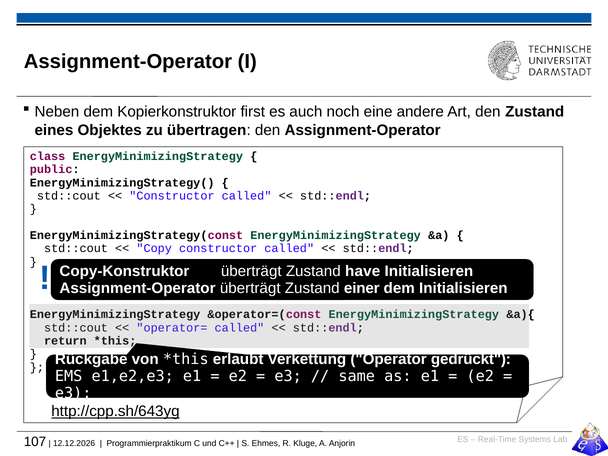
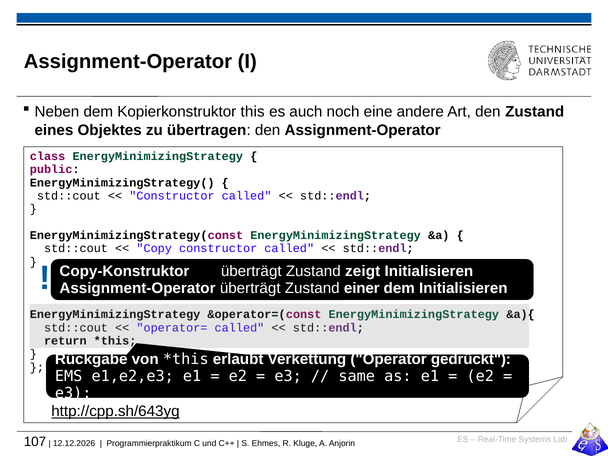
first: first -> this
have: have -> zeigt
